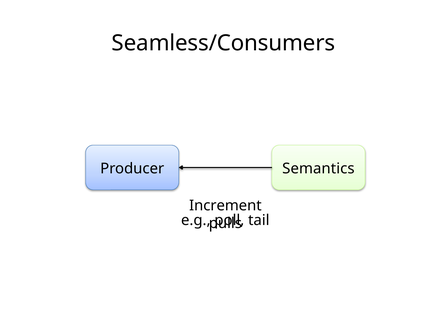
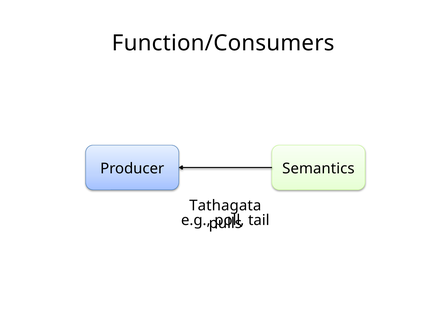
Seamless/Consumers: Seamless/Consumers -> Function/Consumers
Increment: Increment -> Tathagata
